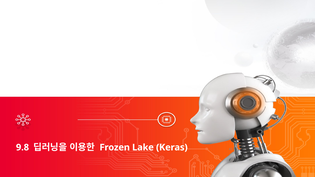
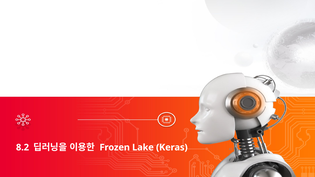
9.8: 9.8 -> 8.2
